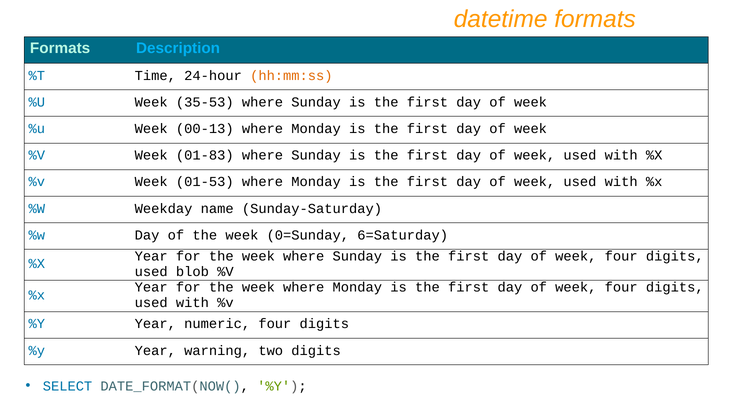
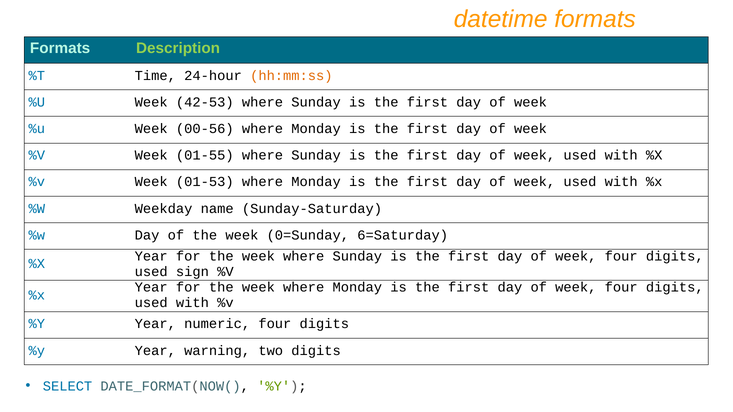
Description colour: light blue -> light green
35-53: 35-53 -> 42-53
00-13: 00-13 -> 00-56
01-83: 01-83 -> 01-55
blob: blob -> sign
